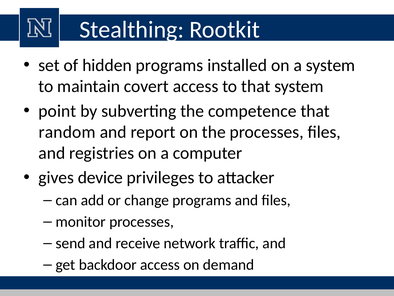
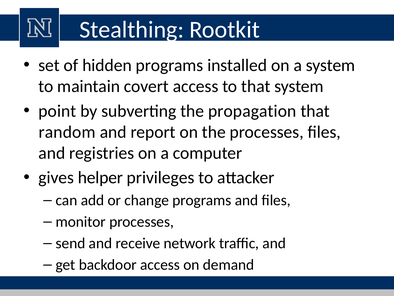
competence: competence -> propagation
device: device -> helper
